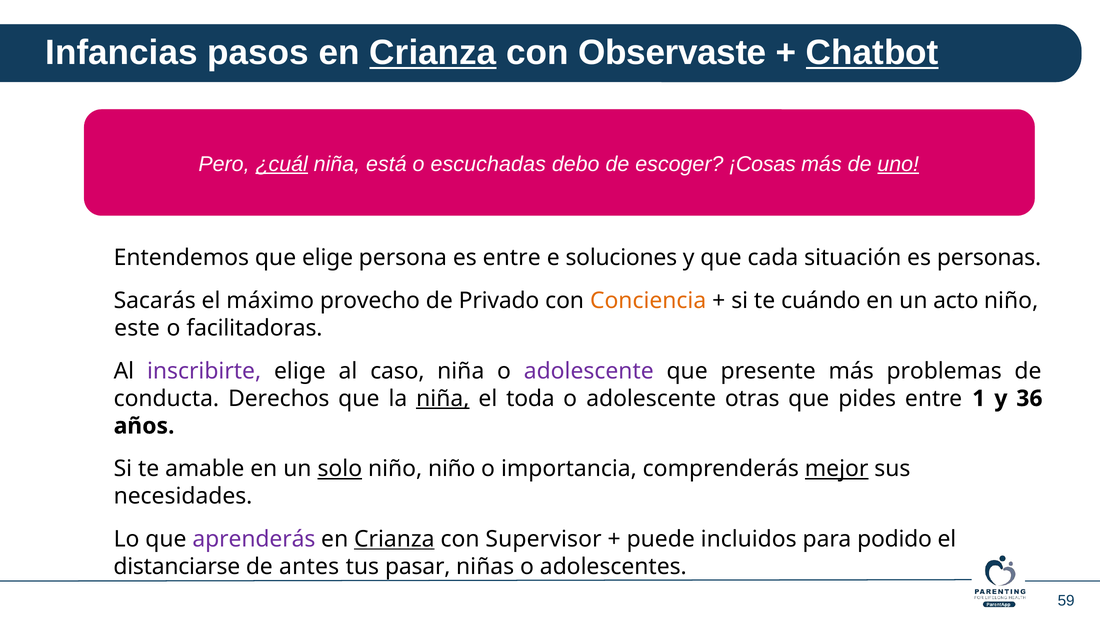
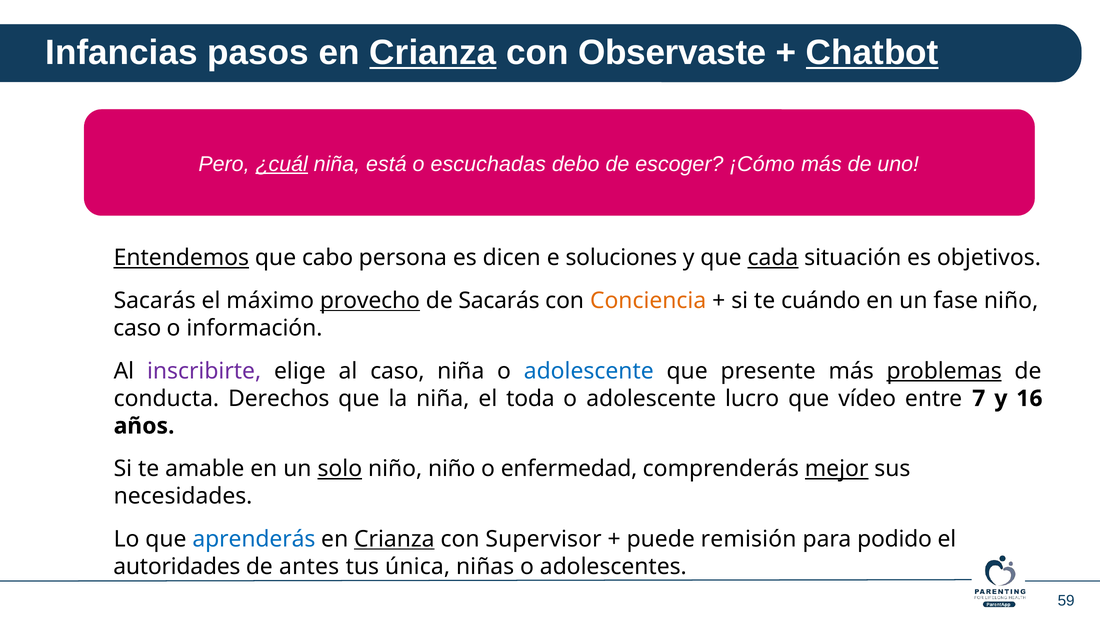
¡Cosas: ¡Cosas -> ¡Cómo
uno underline: present -> none
Entendemos underline: none -> present
que elige: elige -> cabo
es entre: entre -> dicen
cada underline: none -> present
personas: personas -> objetivos
provecho underline: none -> present
de Privado: Privado -> Sacarás
acto: acto -> fase
este at (137, 328): este -> caso
facilitadoras: facilitadoras -> información
adolescente at (589, 371) colour: purple -> blue
problemas underline: none -> present
niña at (443, 398) underline: present -> none
otras: otras -> lucro
pides: pides -> vídeo
1: 1 -> 7
36: 36 -> 16
importancia: importancia -> enfermedad
aprenderás colour: purple -> blue
incluidos: incluidos -> remisión
distanciarse: distanciarse -> autoridades
pasar: pasar -> única
